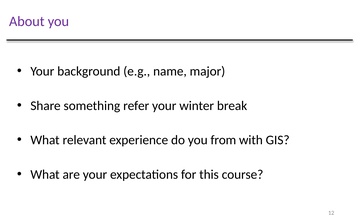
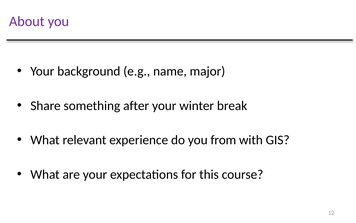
refer: refer -> after
